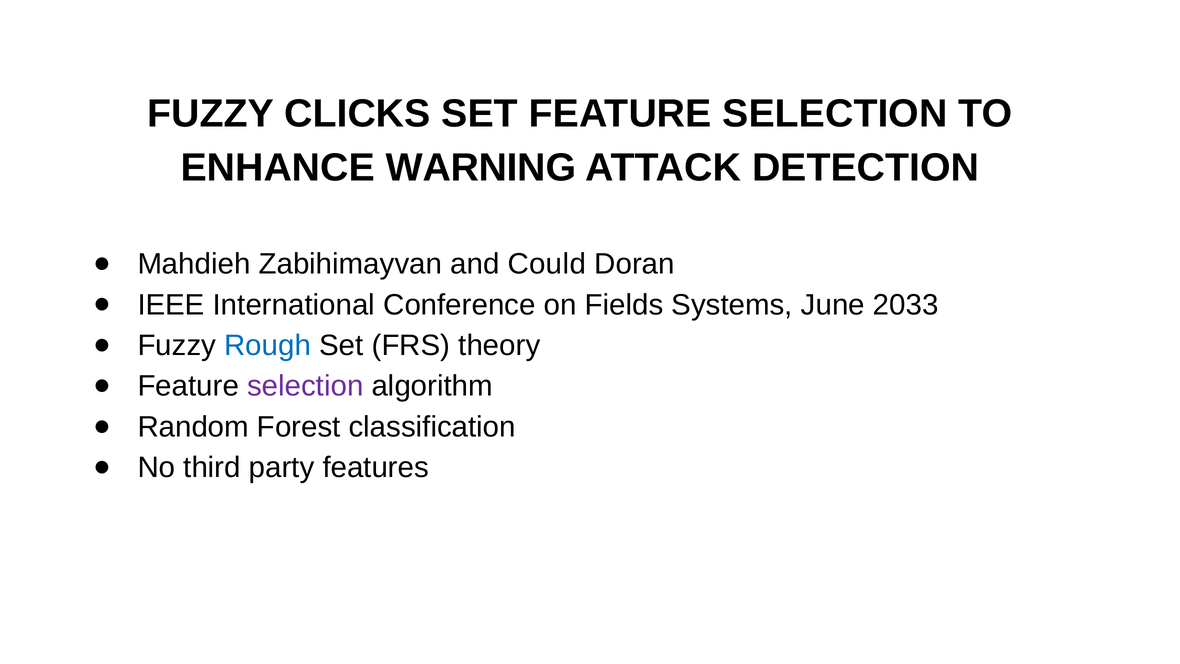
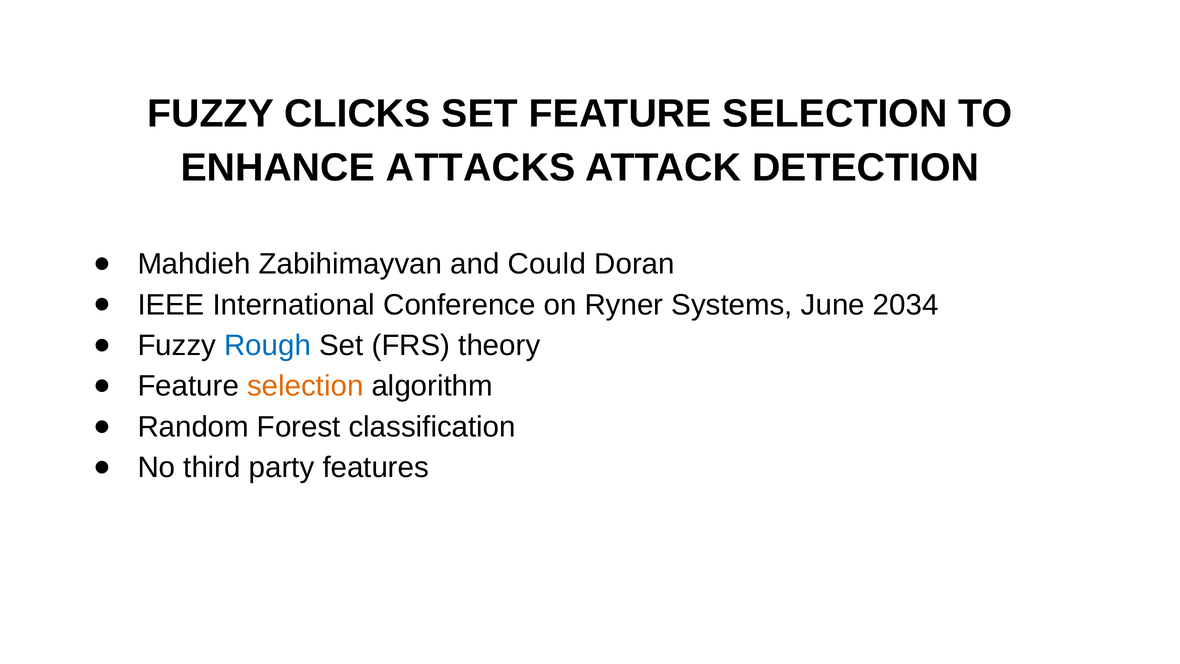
WARNING: WARNING -> ATTACKS
Fields: Fields -> Ryner
2033: 2033 -> 2034
selection at (305, 386) colour: purple -> orange
